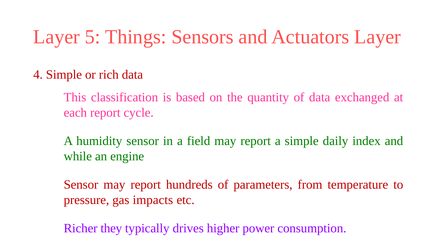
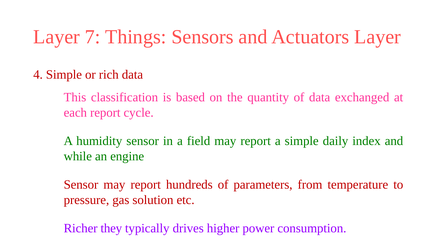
5: 5 -> 7
impacts: impacts -> solution
